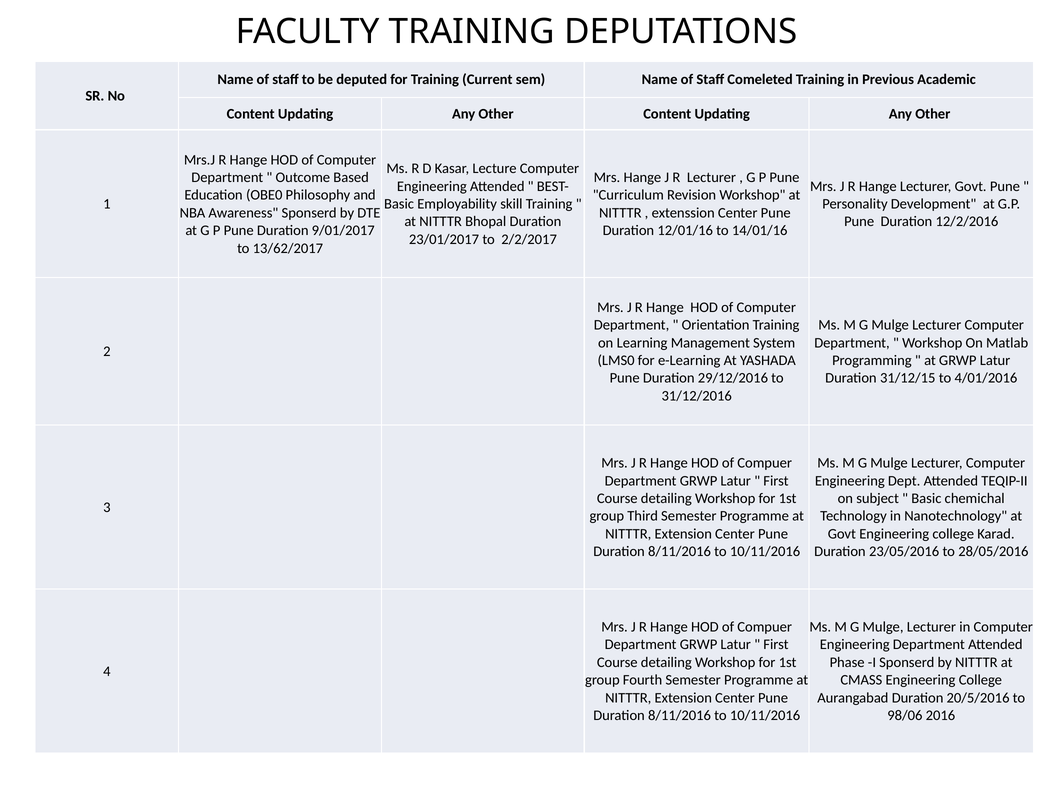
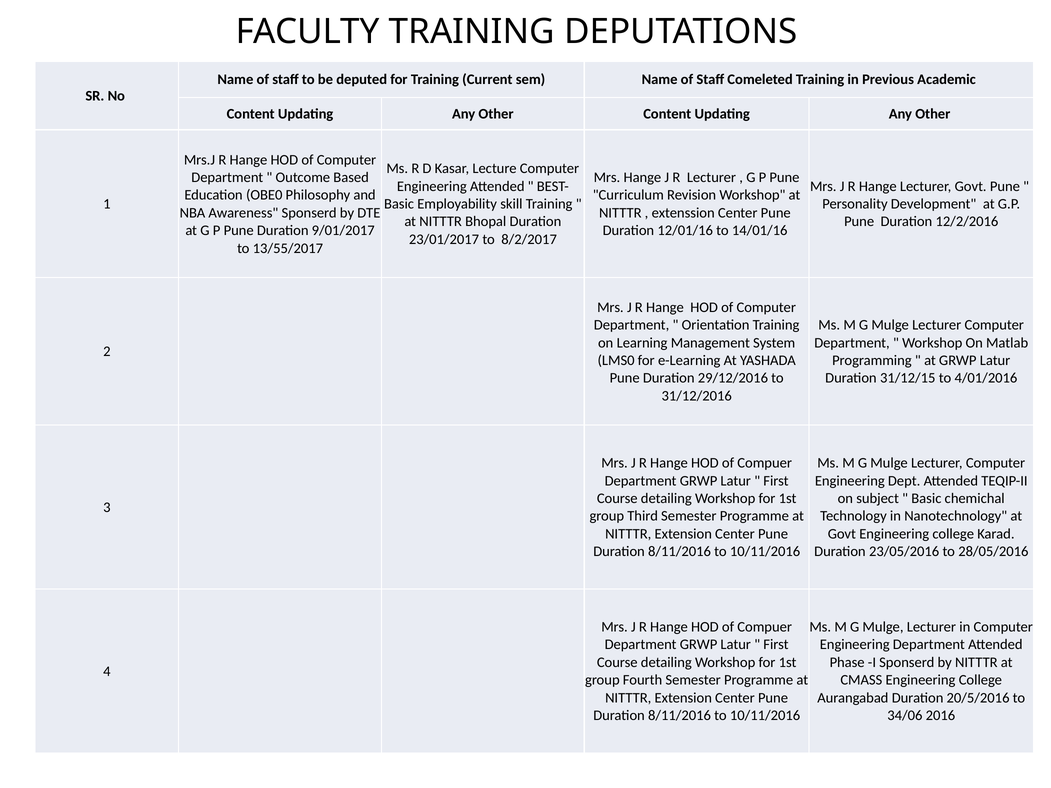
2/2/2017: 2/2/2017 -> 8/2/2017
13/62/2017: 13/62/2017 -> 13/55/2017
98/06: 98/06 -> 34/06
